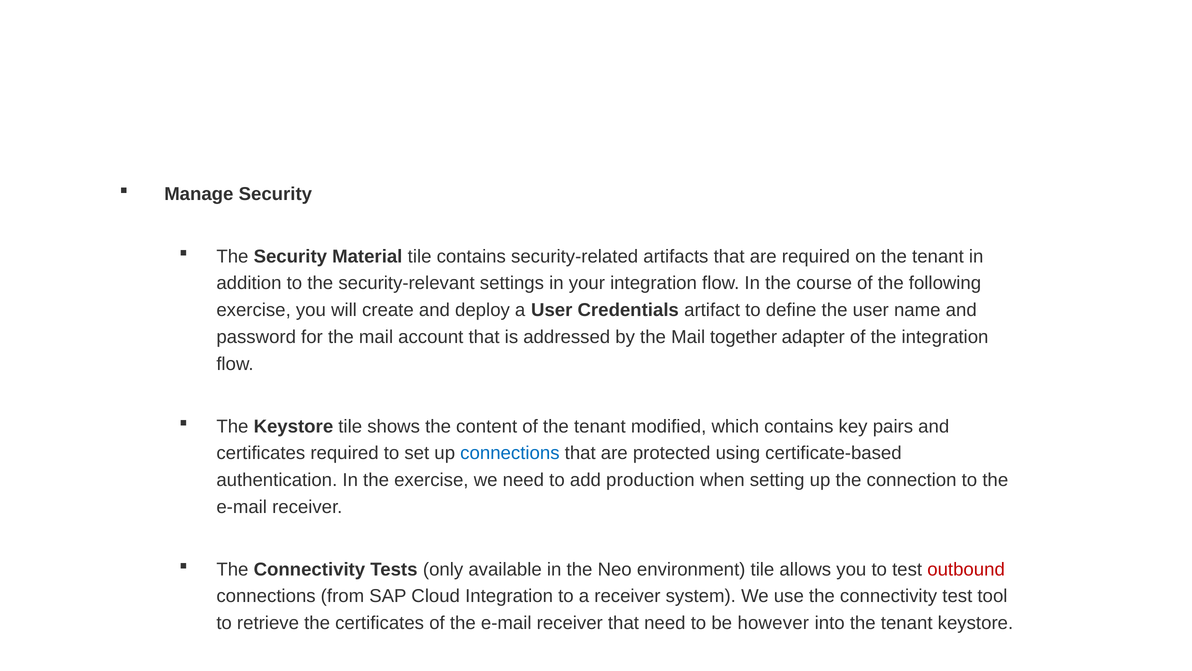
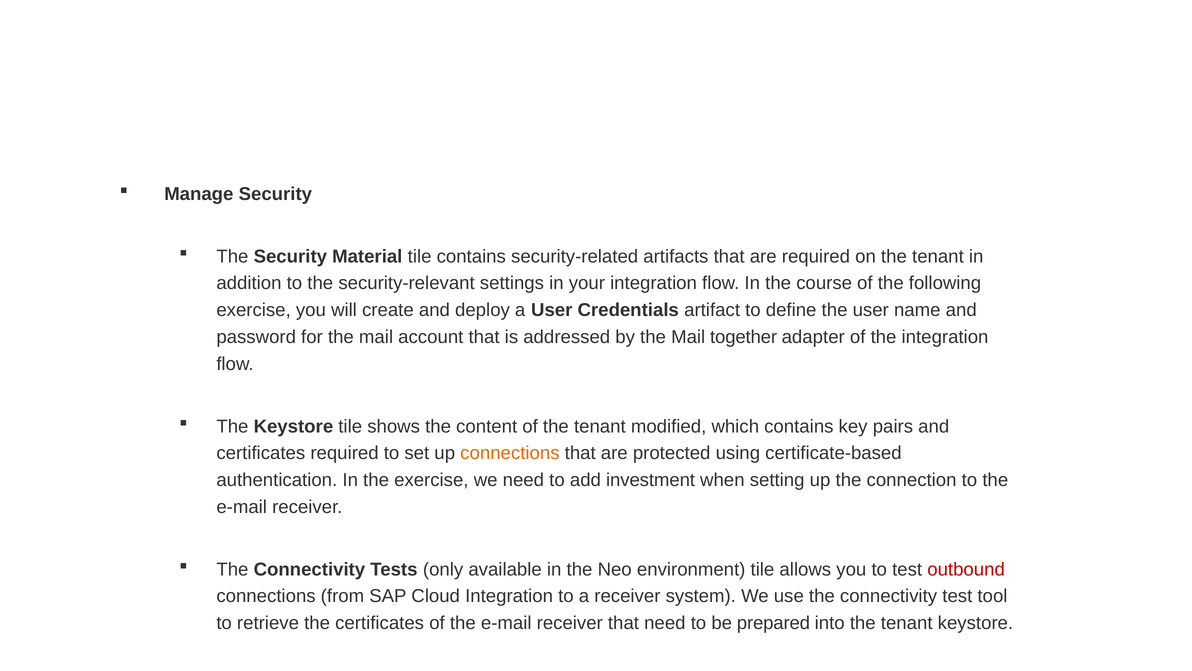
connections at (510, 453) colour: blue -> orange
production: production -> investment
however: however -> prepared
